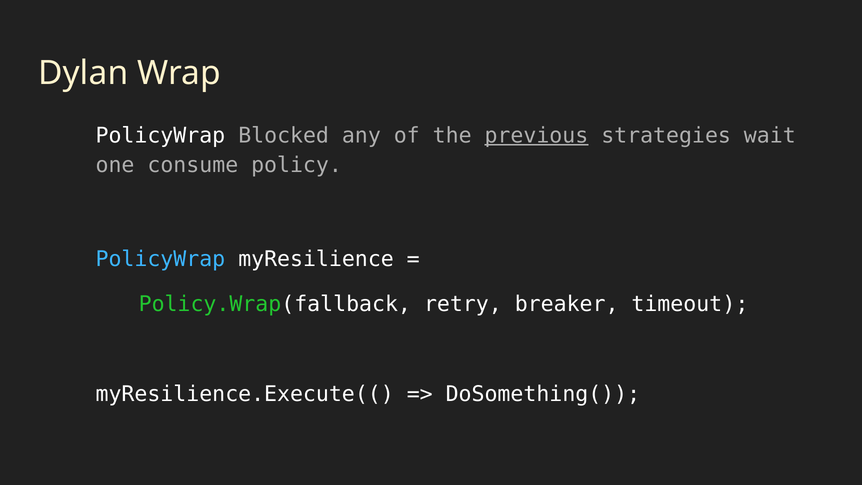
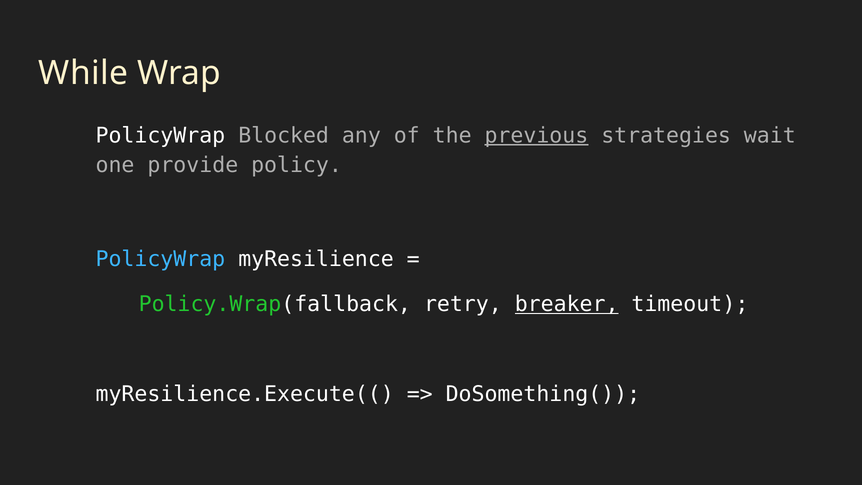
Dylan: Dylan -> While
consume: consume -> provide
breaker underline: none -> present
